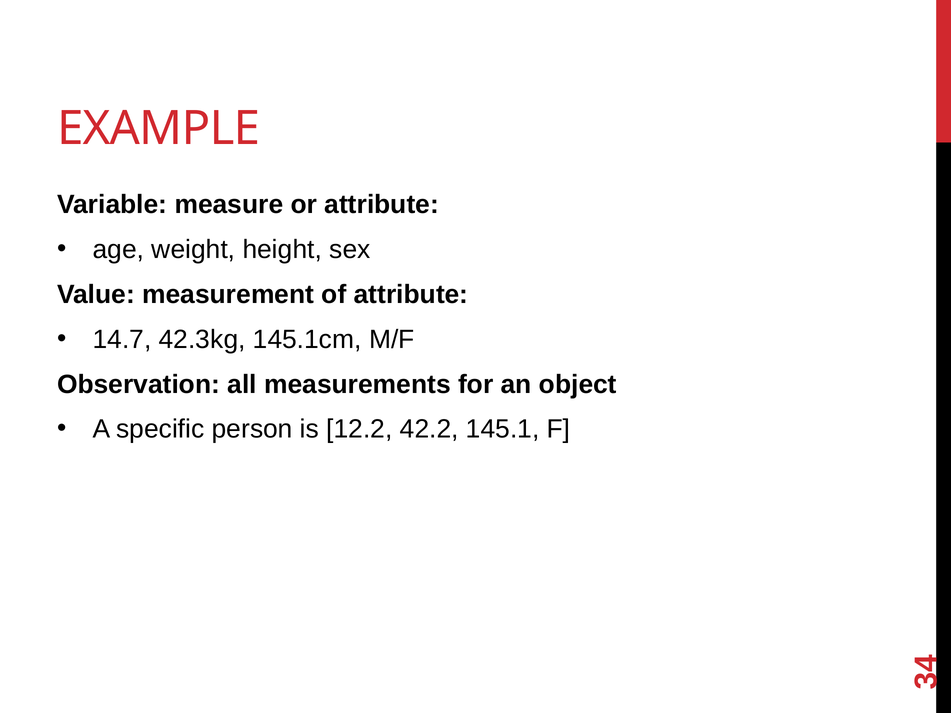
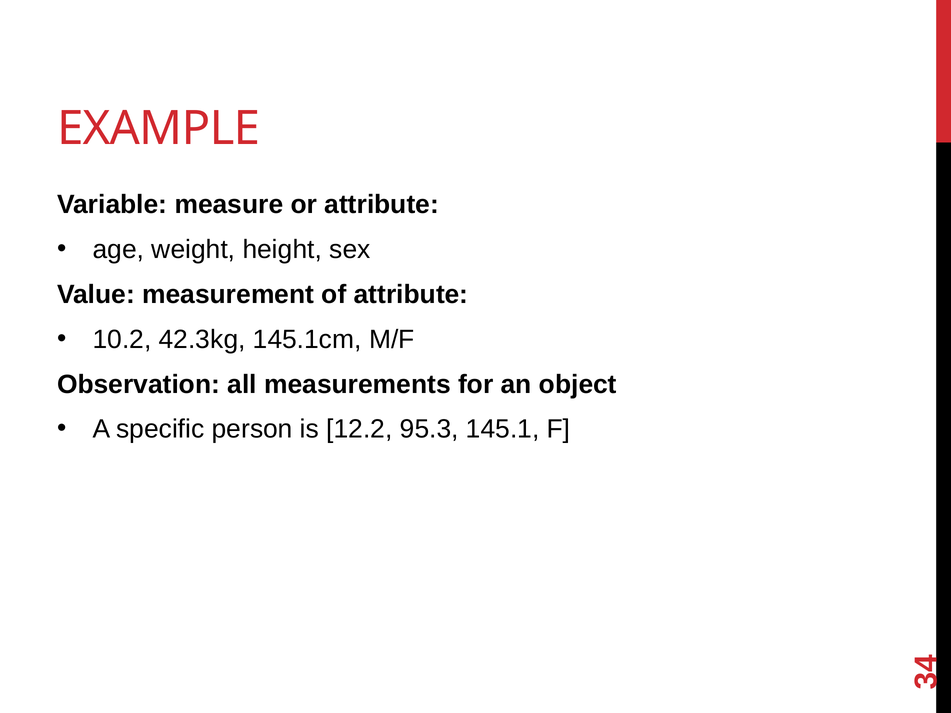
14.7: 14.7 -> 10.2
42.2: 42.2 -> 95.3
